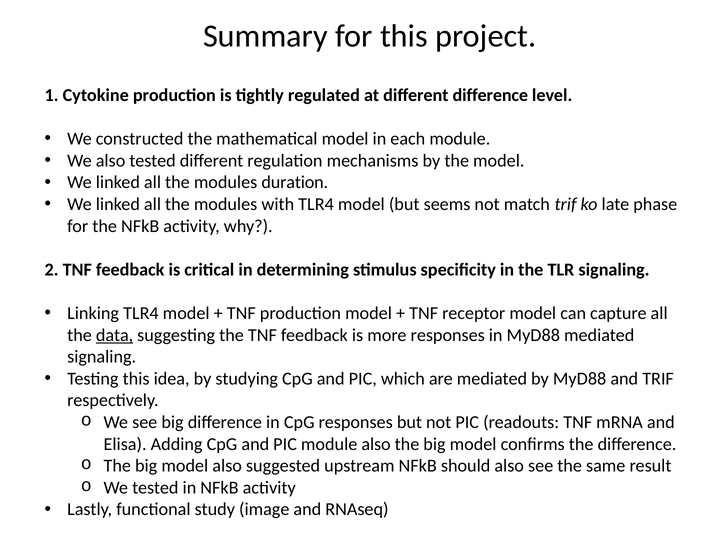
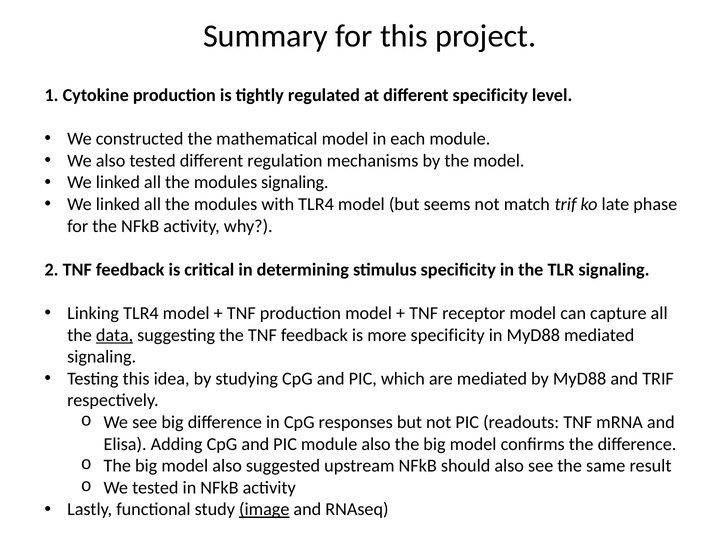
different difference: difference -> specificity
modules duration: duration -> signaling
more responses: responses -> specificity
image underline: none -> present
